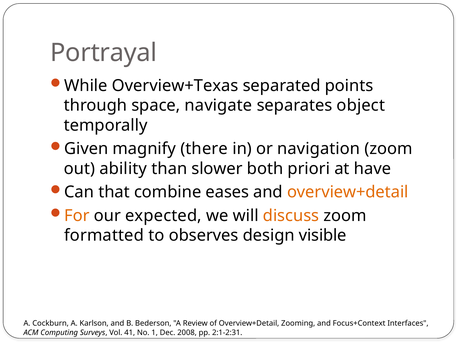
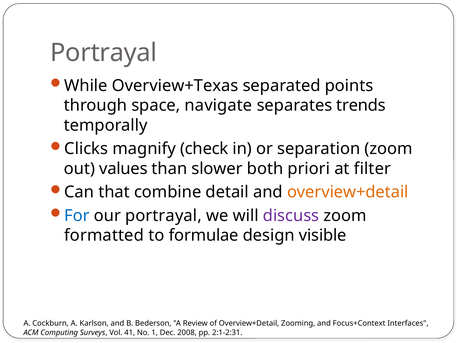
object: object -> trends
Given: Given -> Clicks
there: there -> check
navigation: navigation -> separation
ability: ability -> values
have: have -> filter
eases: eases -> detail
For colour: orange -> blue
our expected: expected -> portrayal
discuss colour: orange -> purple
observes: observes -> formulae
